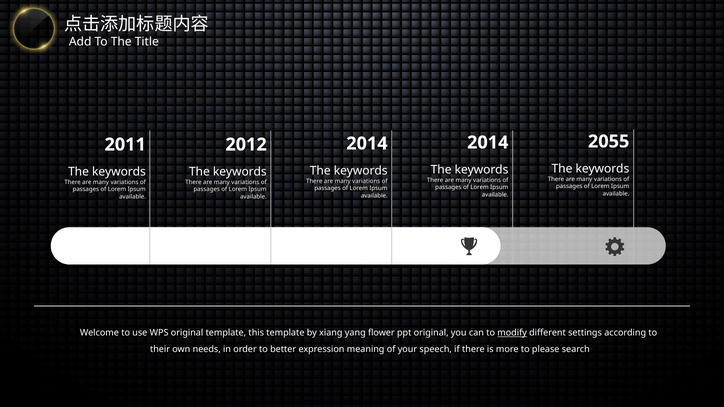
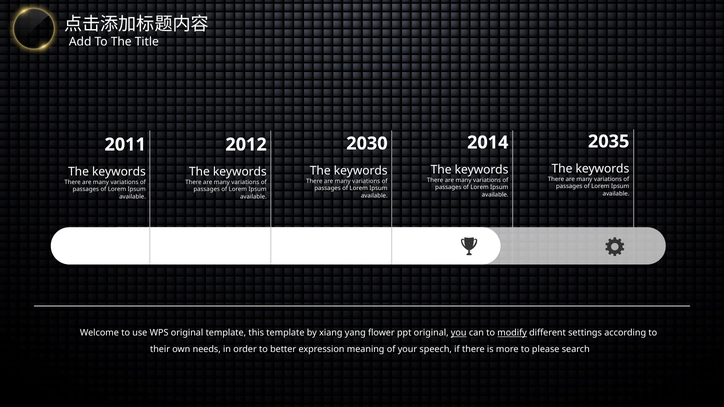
2055: 2055 -> 2035
2014 at (367, 144): 2014 -> 2030
you underline: none -> present
